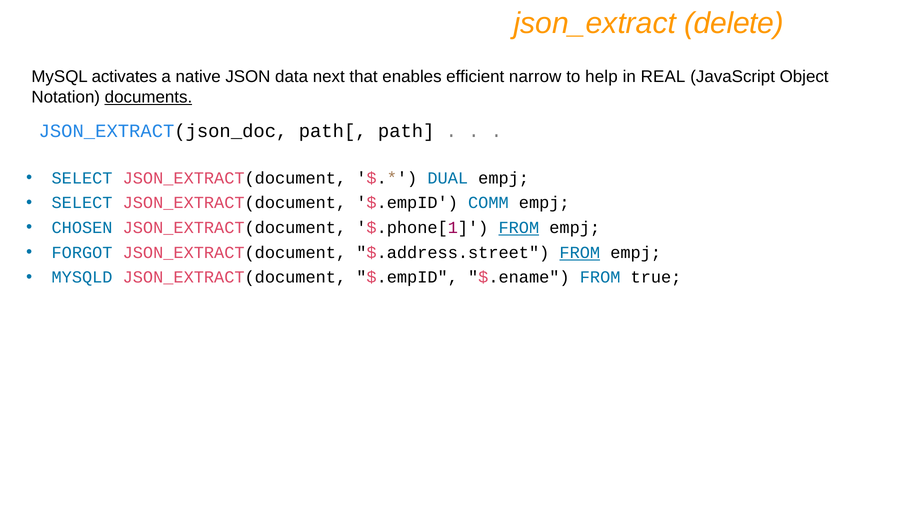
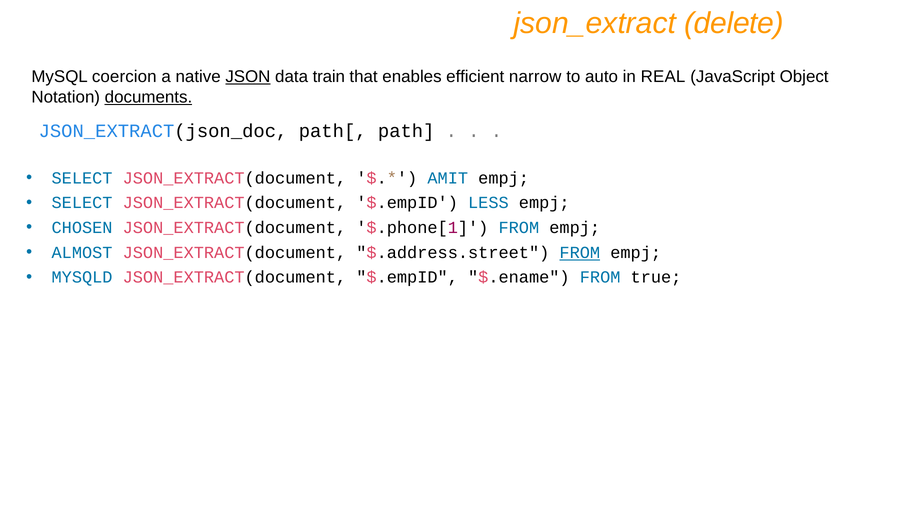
activates: activates -> coercion
JSON underline: none -> present
next: next -> train
help: help -> auto
DUAL: DUAL -> AMIT
COMM: COMM -> LESS
FROM at (519, 228) underline: present -> none
FORGOT: FORGOT -> ALMOST
